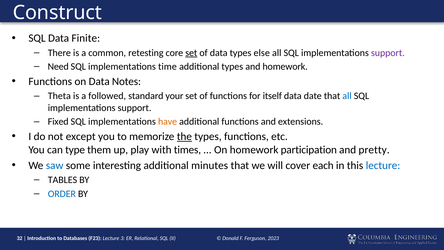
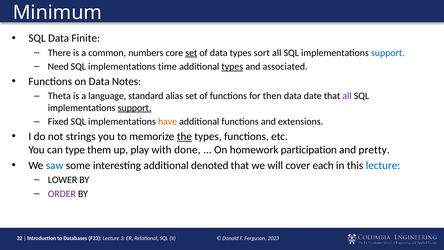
Construct: Construct -> Minimum
retesting: retesting -> numbers
else: else -> sort
support at (388, 53) colour: purple -> blue
types at (232, 67) underline: none -> present
and homework: homework -> associated
followed: followed -> language
your: your -> alias
itself: itself -> then
all at (347, 96) colour: blue -> purple
support at (135, 108) underline: none -> present
except: except -> strings
times: times -> done
minutes: minutes -> denoted
TABLES: TABLES -> LOWER
ORDER colour: blue -> purple
